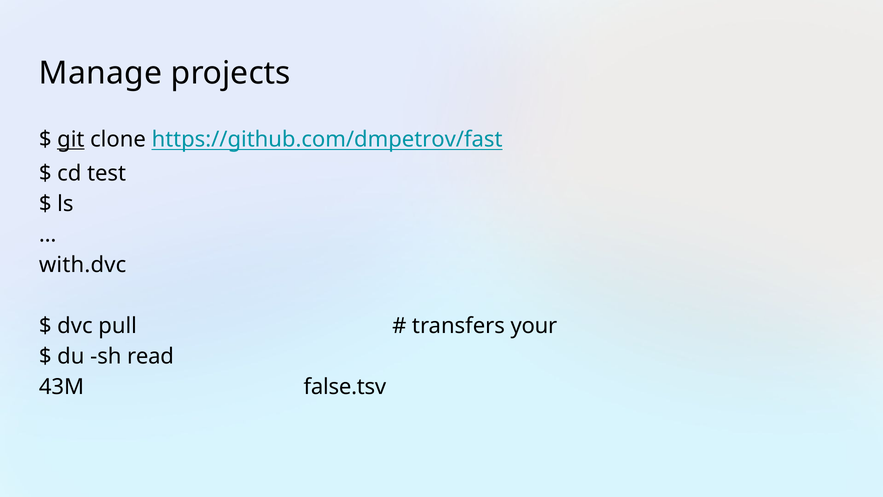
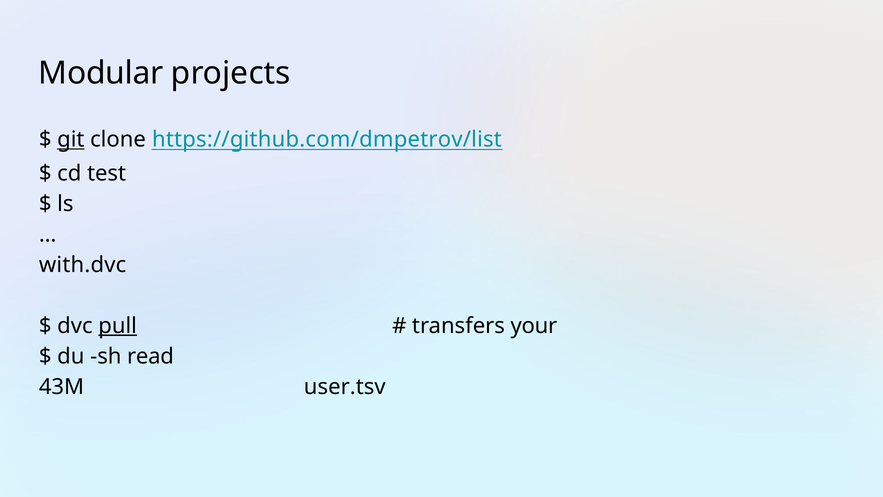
Manage: Manage -> Modular
https://github.com/dmpetrov/fast: https://github.com/dmpetrov/fast -> https://github.com/dmpetrov/list
pull underline: none -> present
false.tsv: false.tsv -> user.tsv
